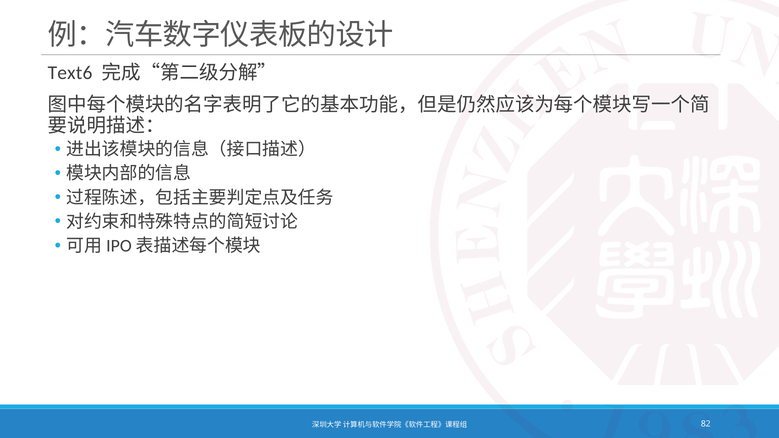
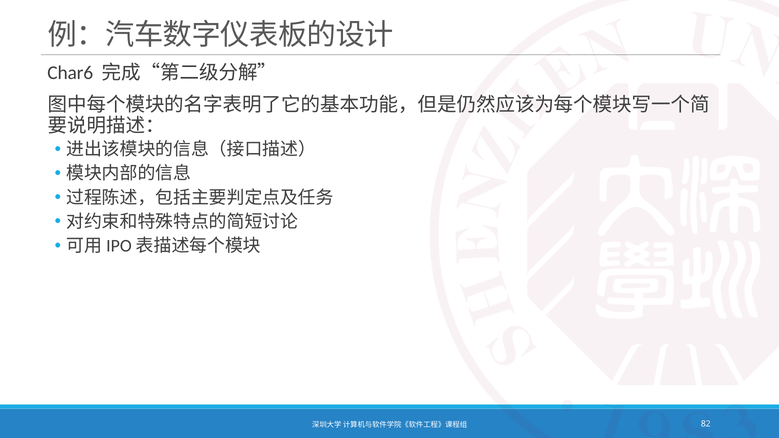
Text6: Text6 -> Char6
